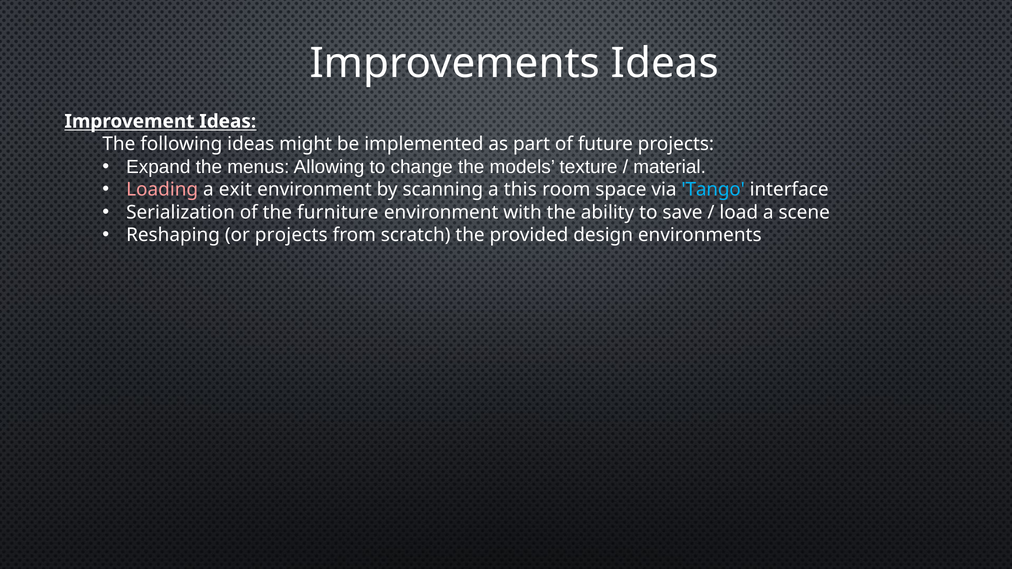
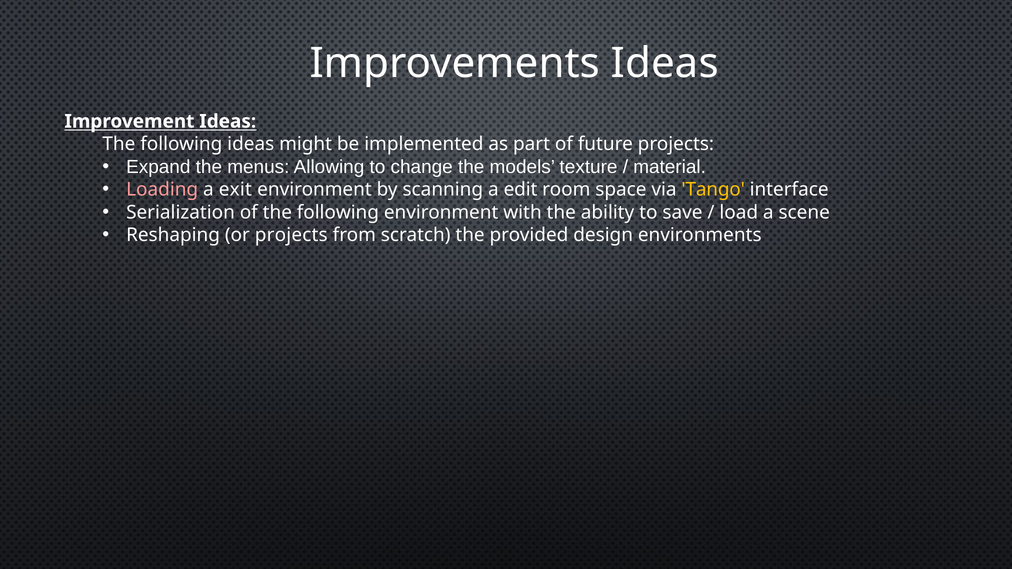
this: this -> edit
Tango colour: light blue -> yellow
of the furniture: furniture -> following
